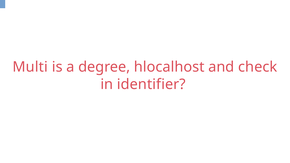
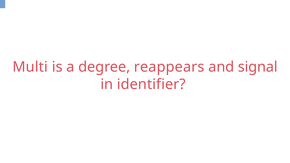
hlocalhost: hlocalhost -> reappears
check: check -> signal
